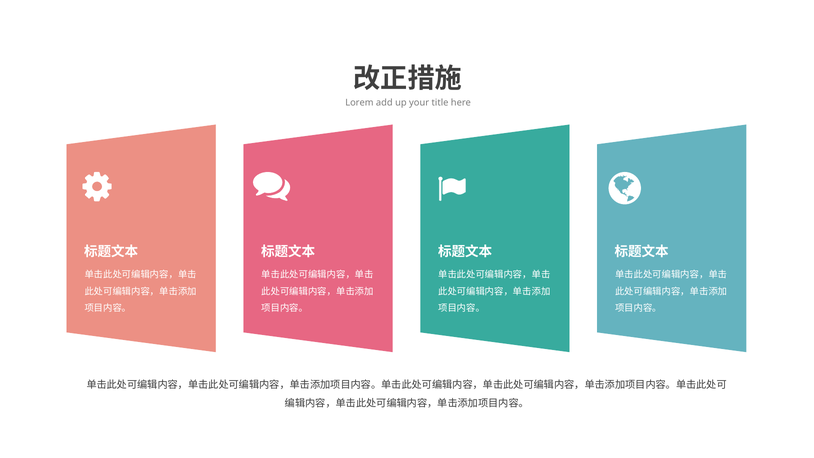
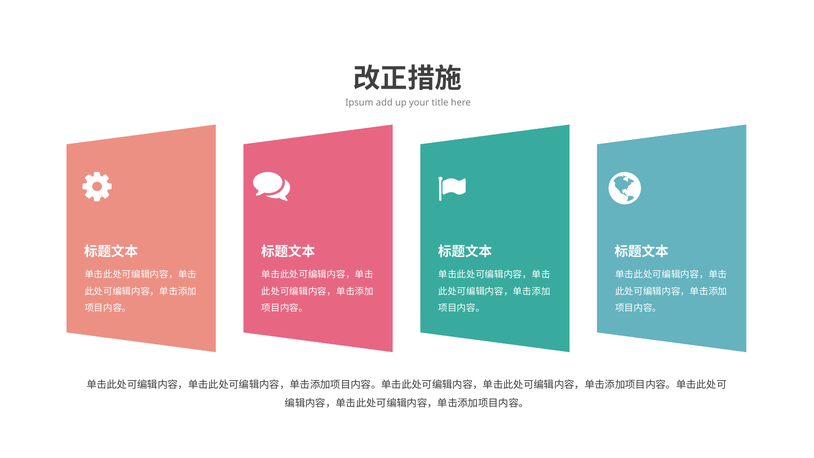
Lorem: Lorem -> Ipsum
